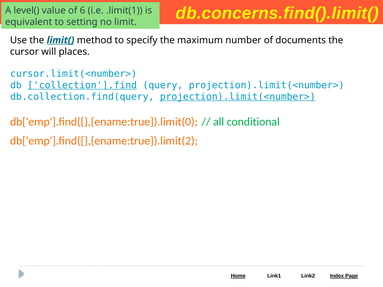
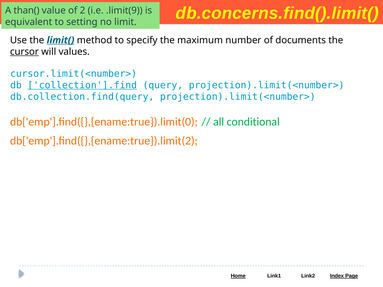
level(: level( -> than(
6: 6 -> 2
.limit(1: .limit(1 -> .limit(9
cursor underline: none -> present
places: places -> values
projection).limit(<number> at (238, 97) underline: present -> none
